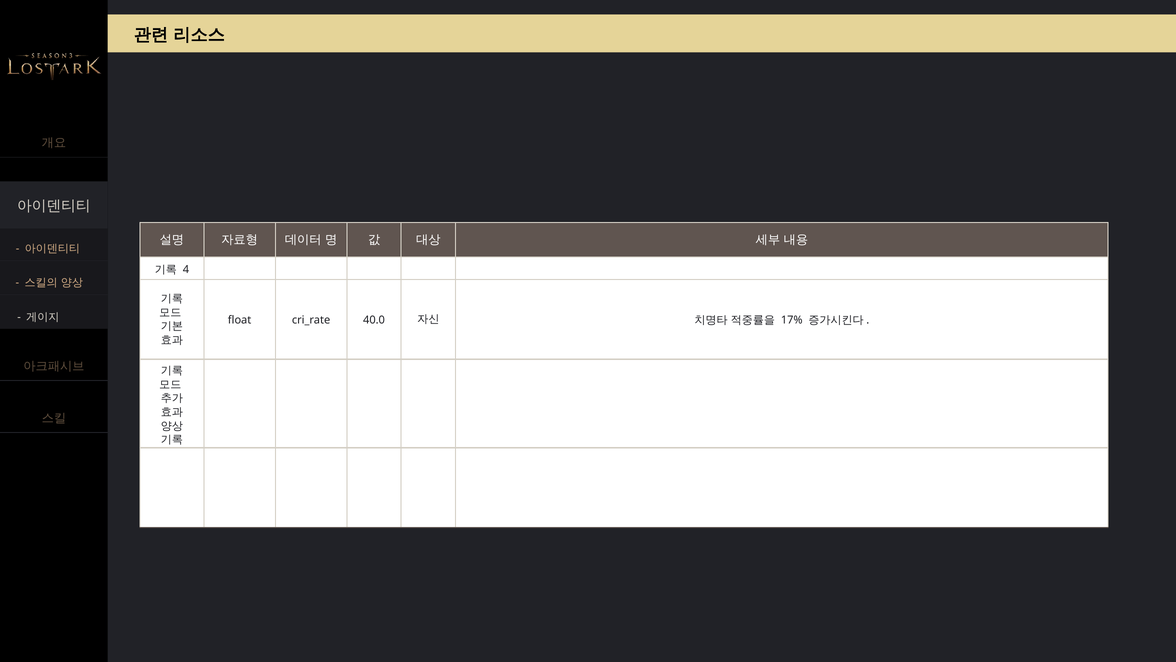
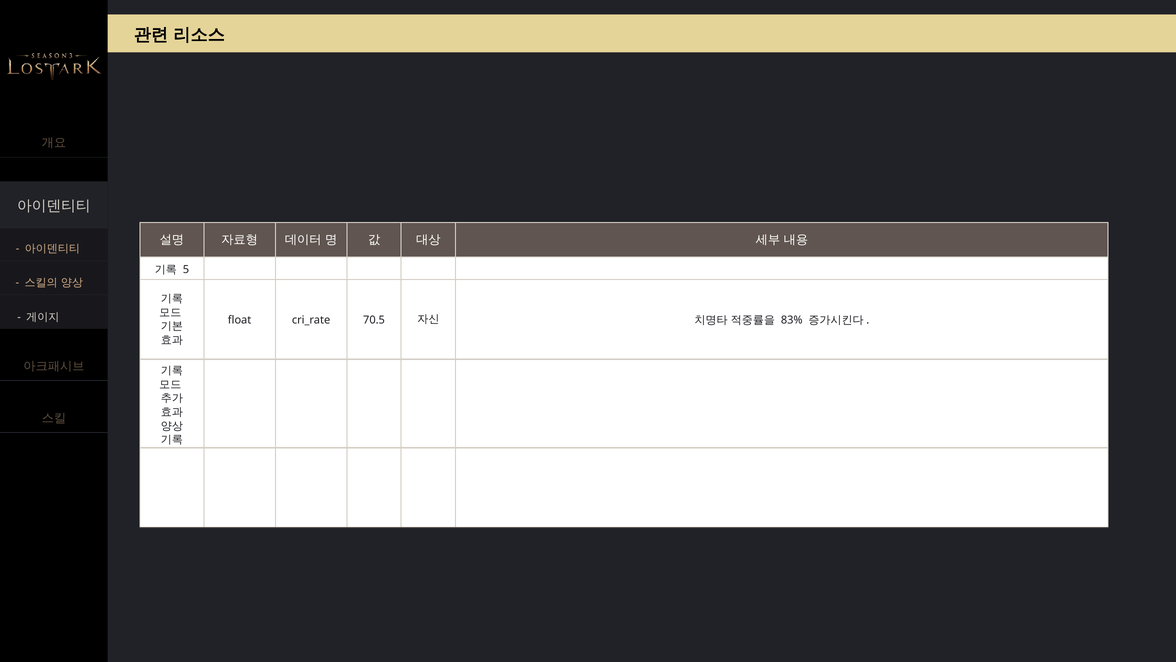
4: 4 -> 5
40.0: 40.0 -> 70.5
17%: 17% -> 83%
